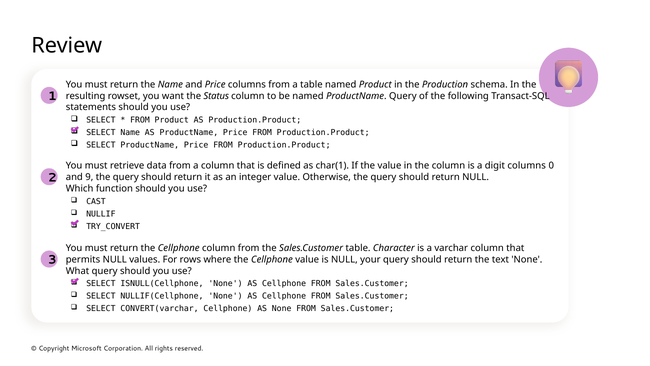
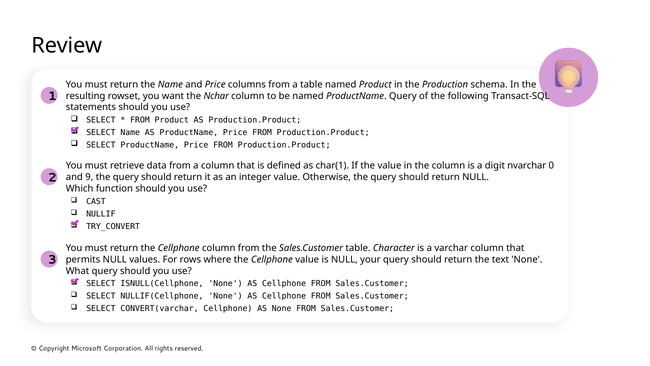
Status: Status -> Nchar
digit columns: columns -> nvarchar
